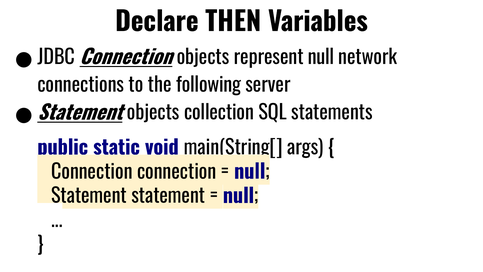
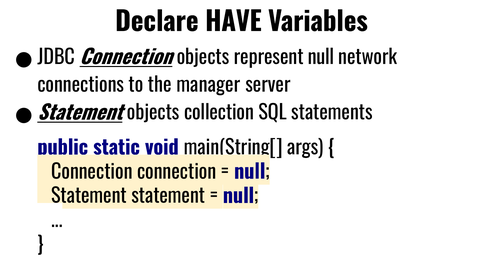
THEN: THEN -> HAVE
following: following -> manager
